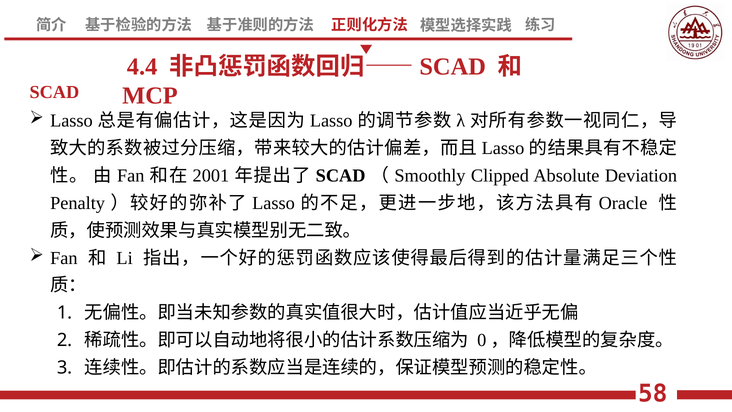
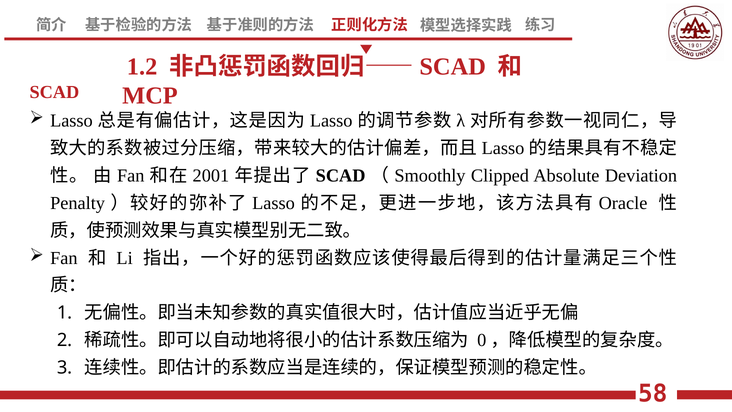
4.4: 4.4 -> 1.2
